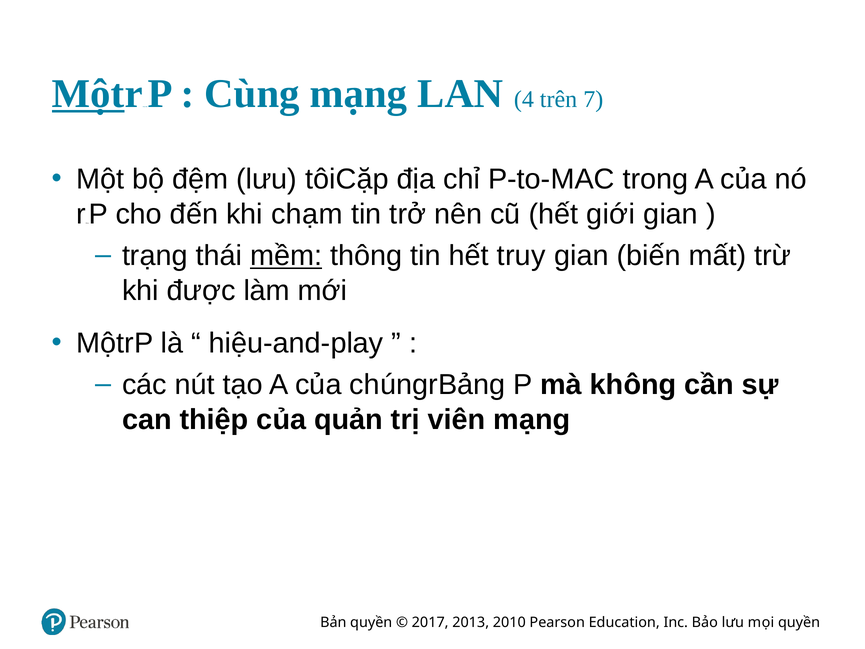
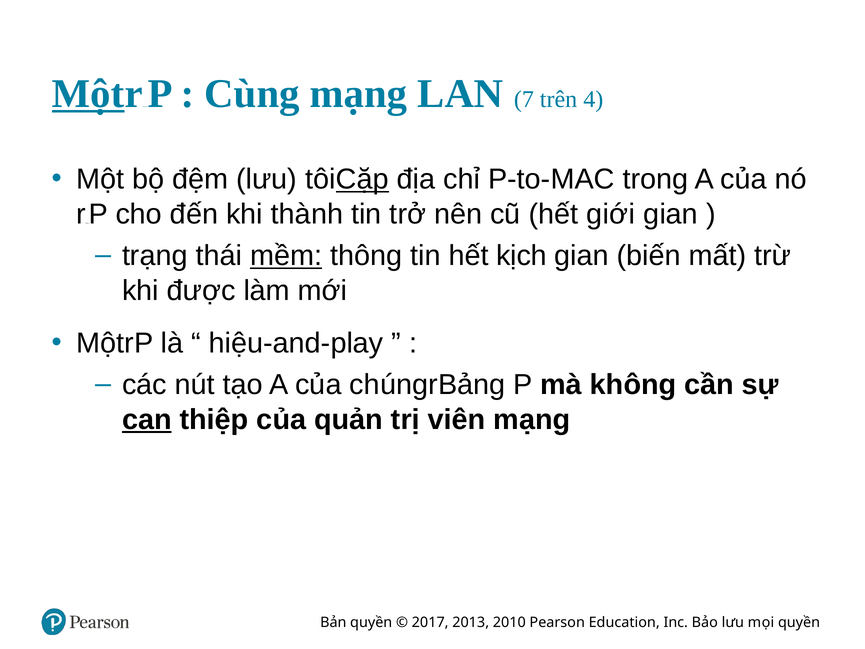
4: 4 -> 7
7: 7 -> 4
Cặp underline: none -> present
chạm: chạm -> thành
truy: truy -> kịch
can underline: none -> present
